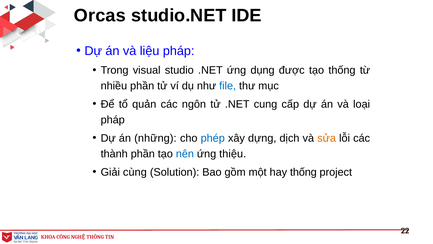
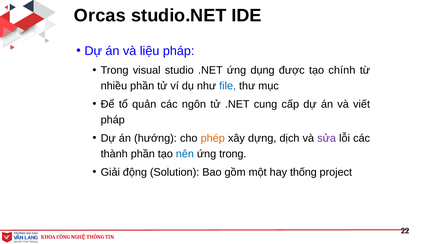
tạo thống: thống -> chính
loại: loại -> viết
những: những -> hướng
phép colour: blue -> orange
sửa colour: orange -> purple
ứng thiệu: thiệu -> trong
cùng: cùng -> động
